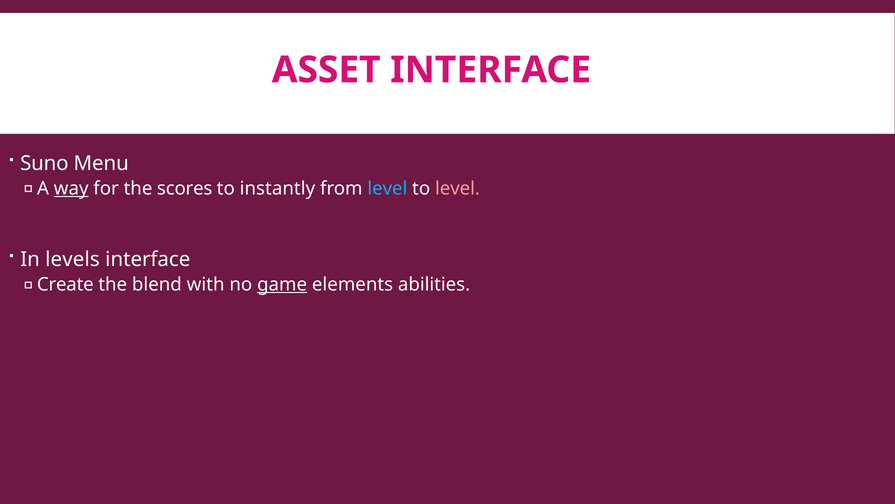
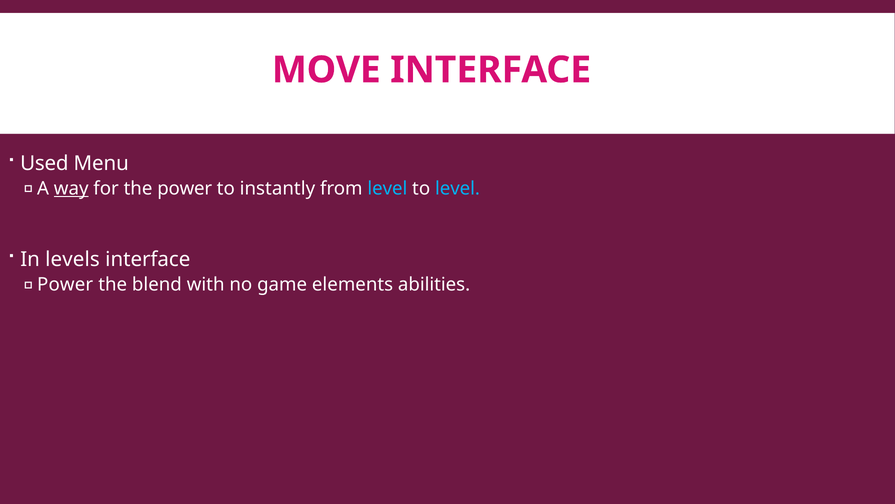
ASSET: ASSET -> MOVE
Suno: Suno -> Used
the scores: scores -> power
level at (457, 188) colour: pink -> light blue
Create at (65, 284): Create -> Power
game underline: present -> none
